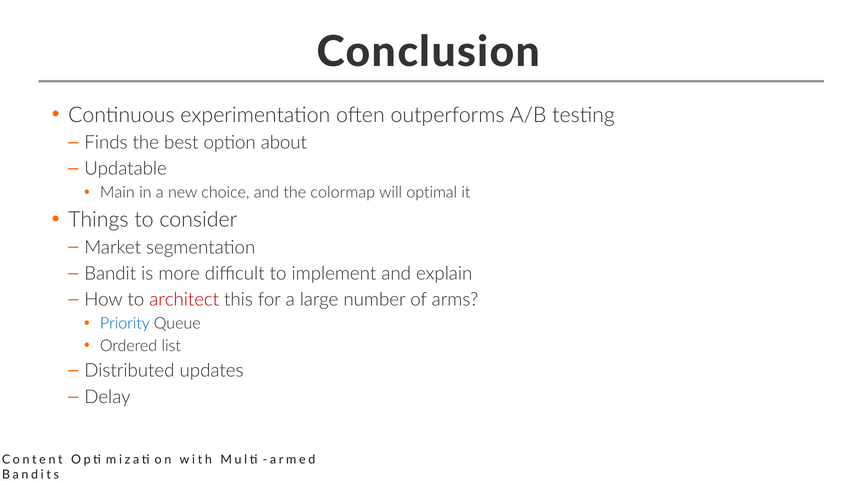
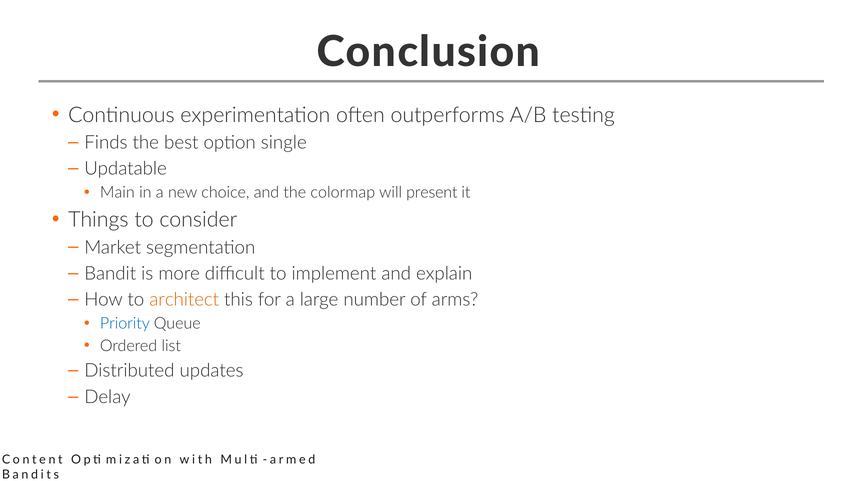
about: about -> single
optimal: optimal -> present
architect colour: red -> orange
